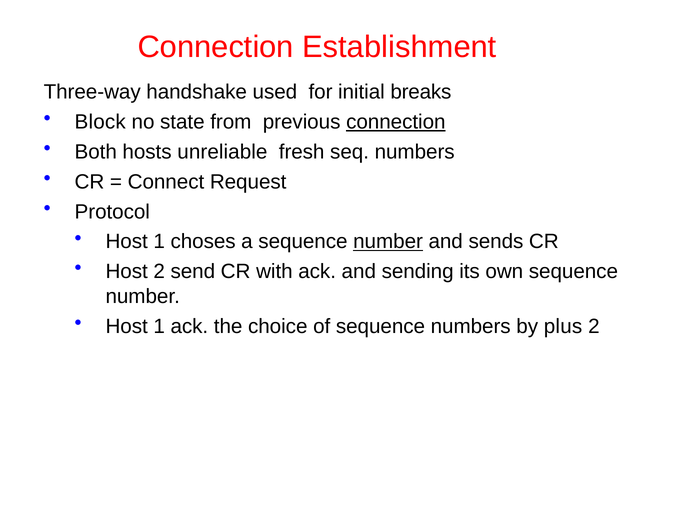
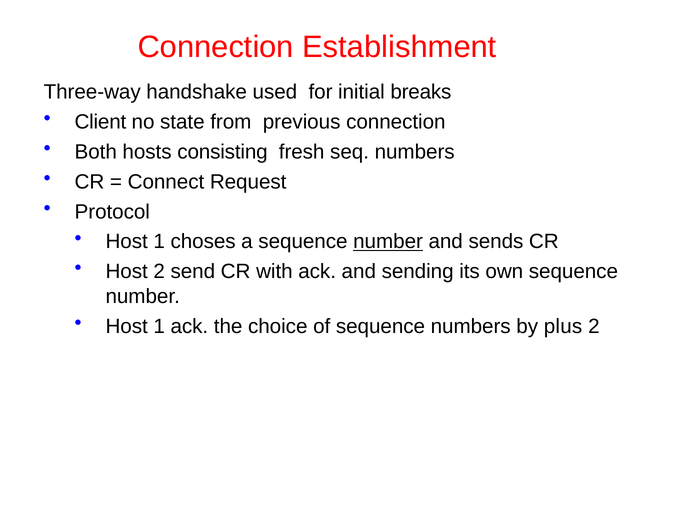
Block: Block -> Client
connection at (396, 122) underline: present -> none
unreliable: unreliable -> consisting
